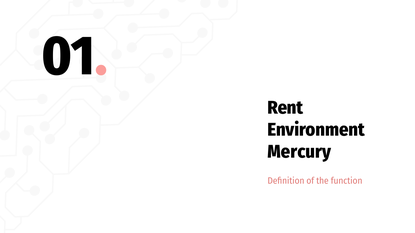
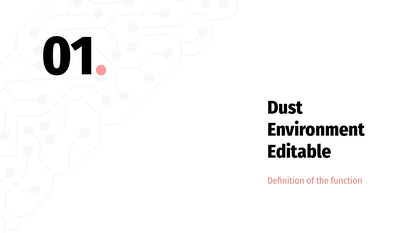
Rent: Rent -> Dust
Mercury: Mercury -> Editable
